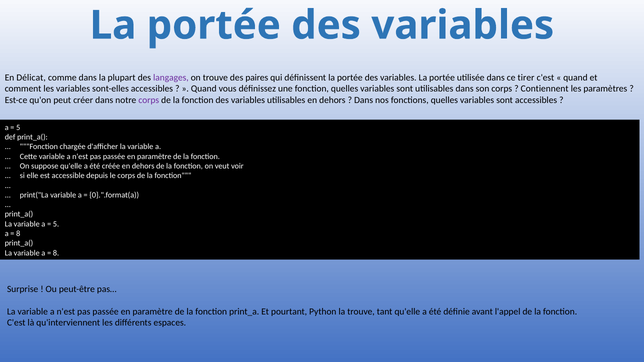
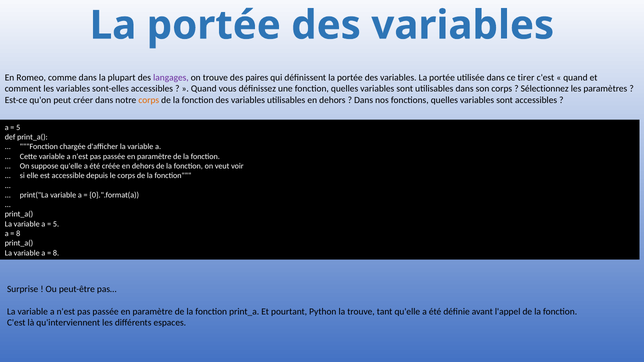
Délicat: Délicat -> Romeo
Contiennent: Contiennent -> Sélectionnez
corps at (149, 100) colour: purple -> orange
